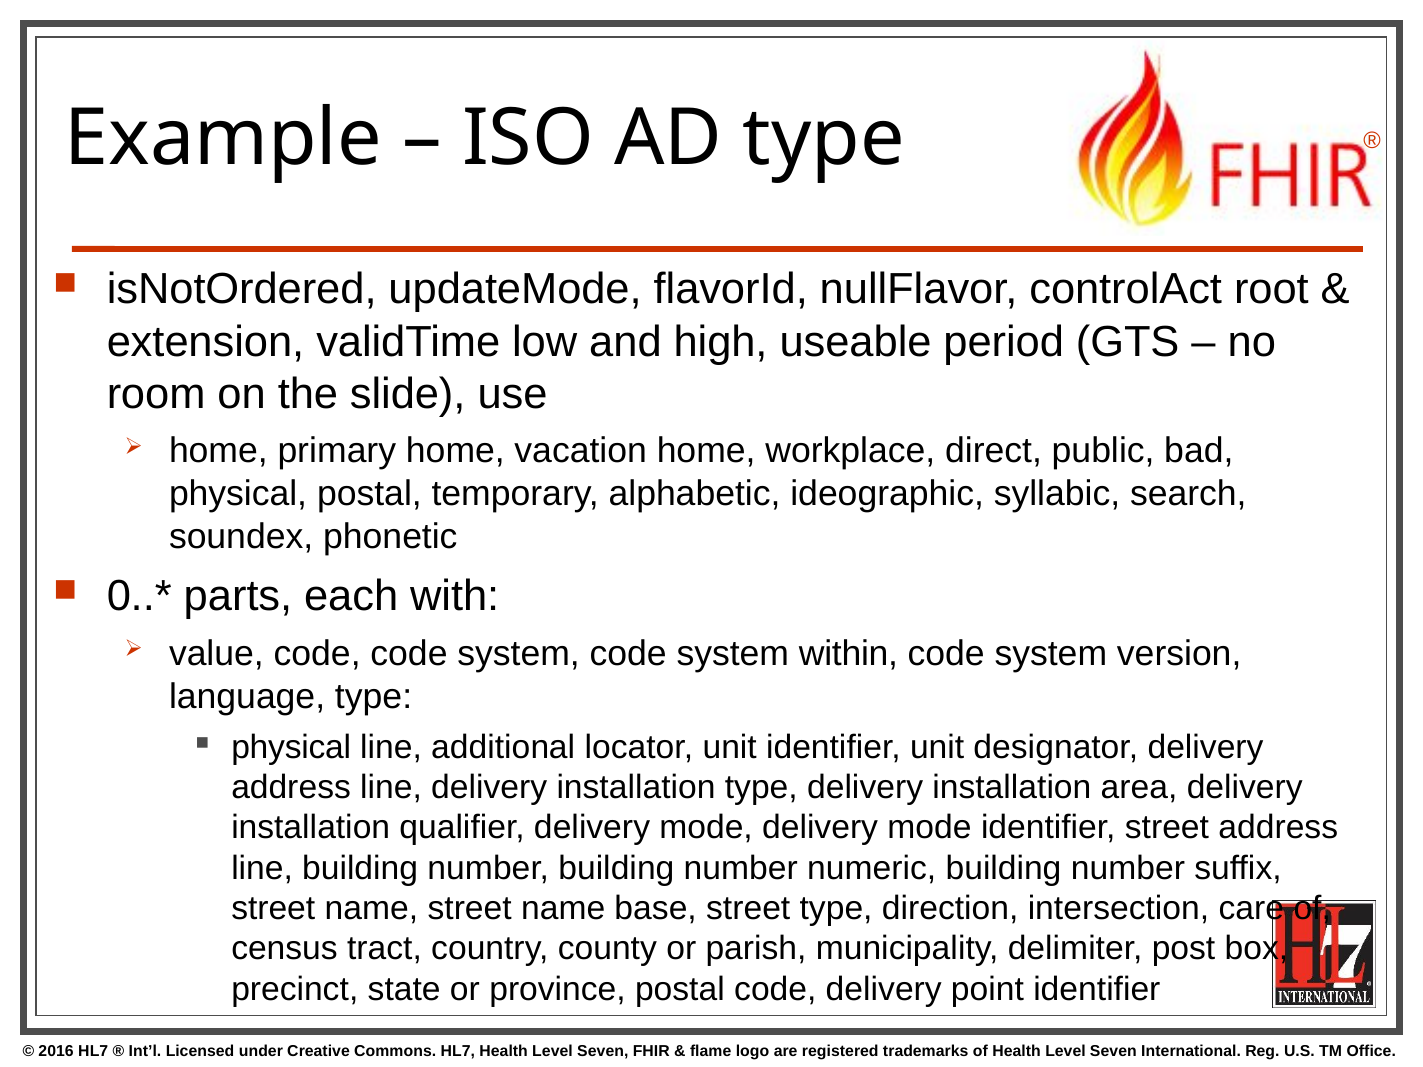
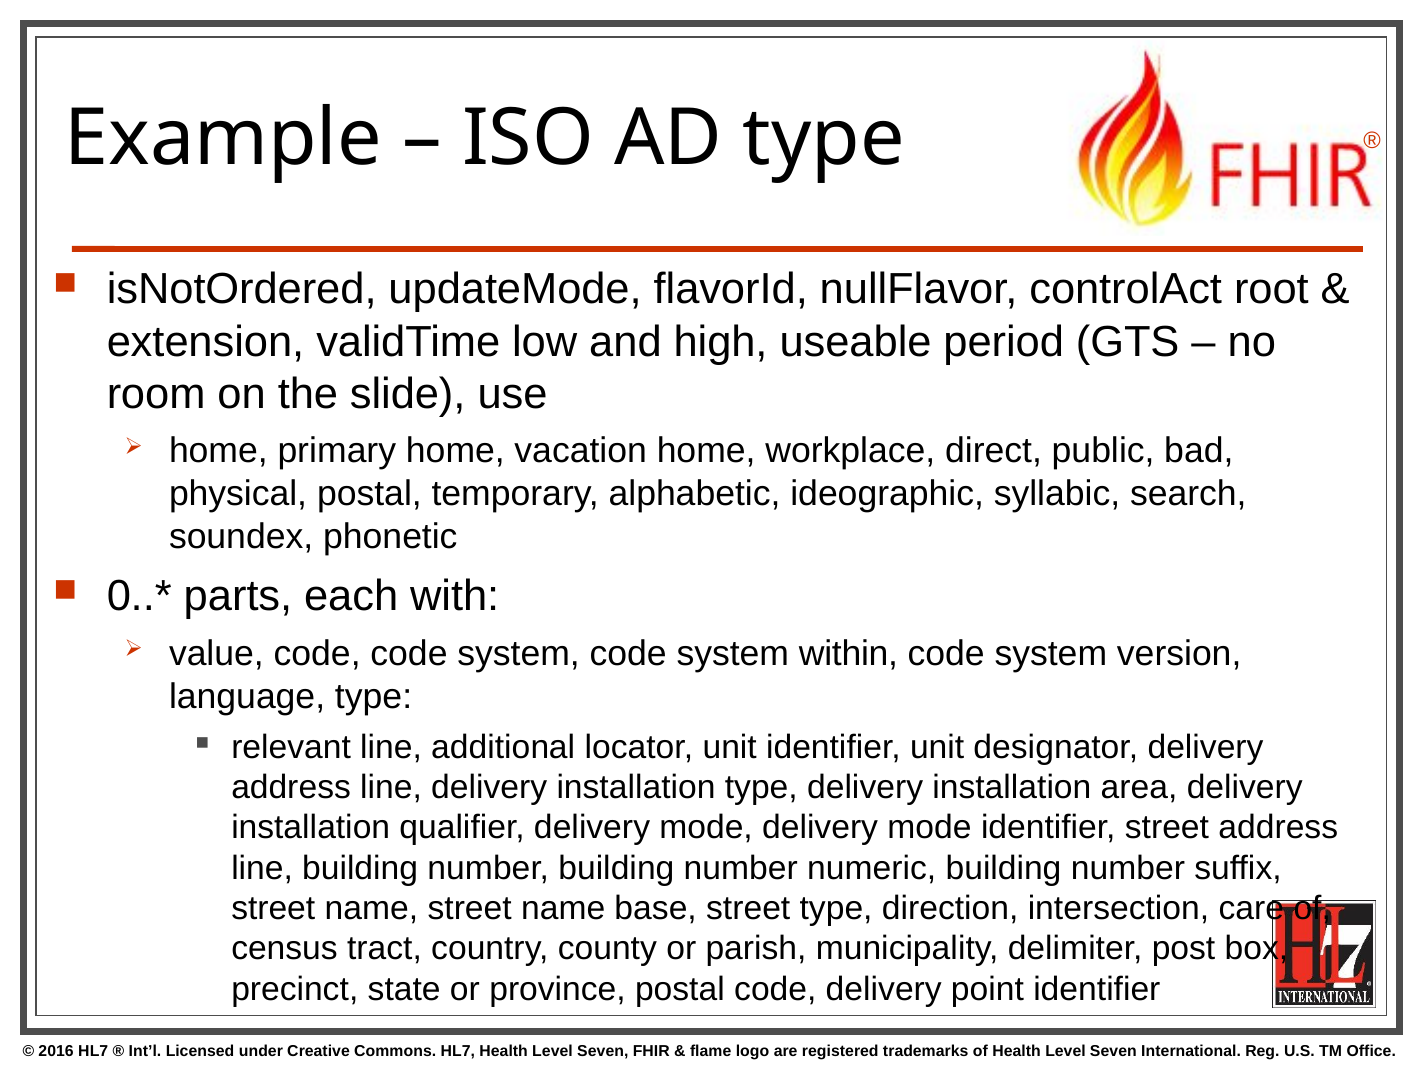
physical at (291, 747): physical -> relevant
